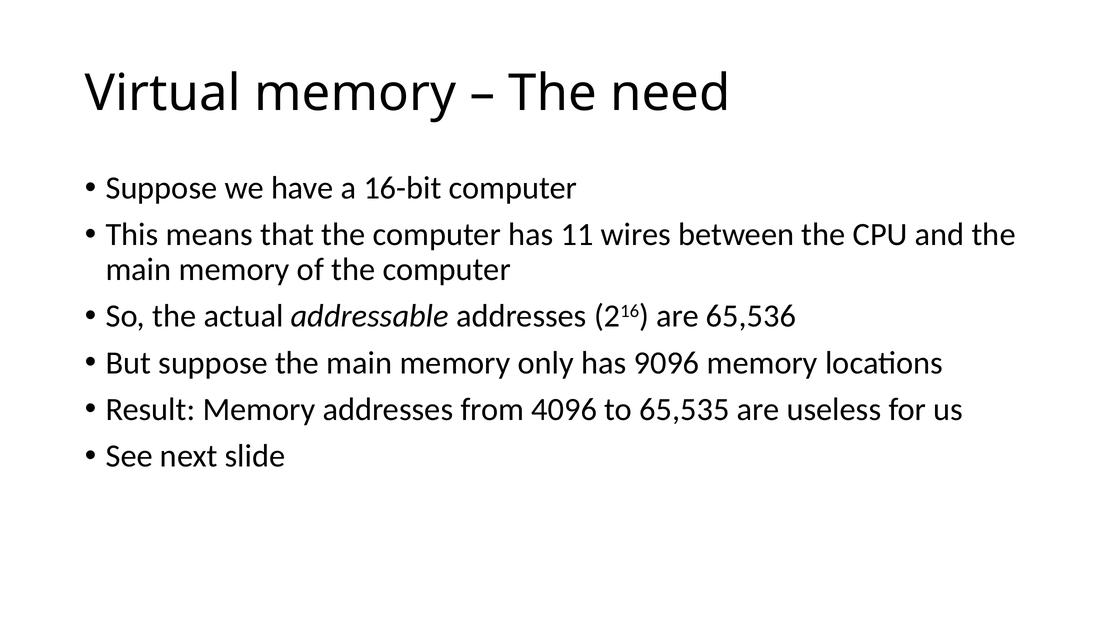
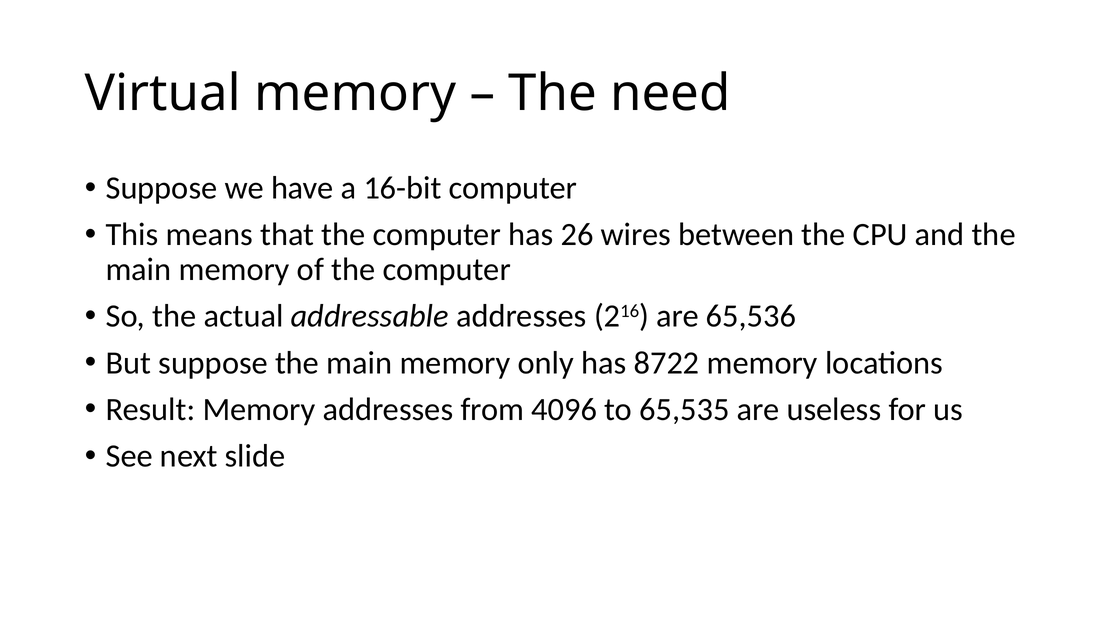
11: 11 -> 26
9096: 9096 -> 8722
